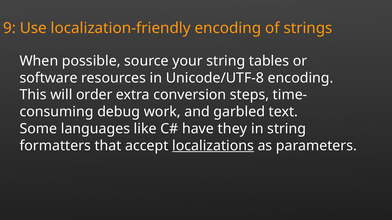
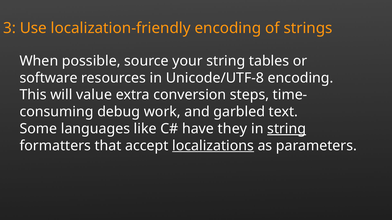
9: 9 -> 3
order: order -> value
string at (287, 129) underline: none -> present
